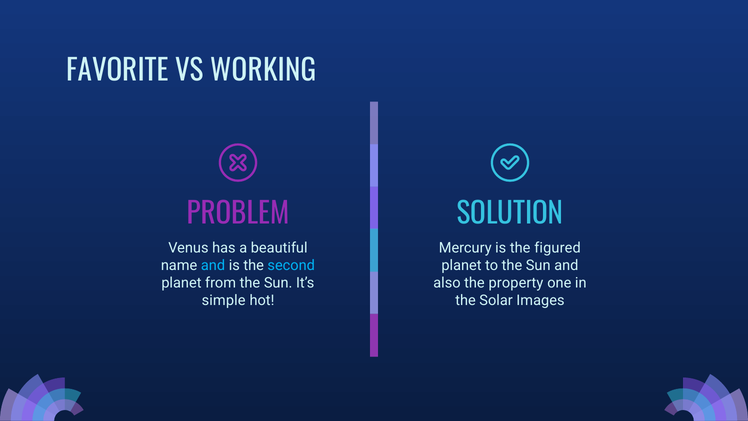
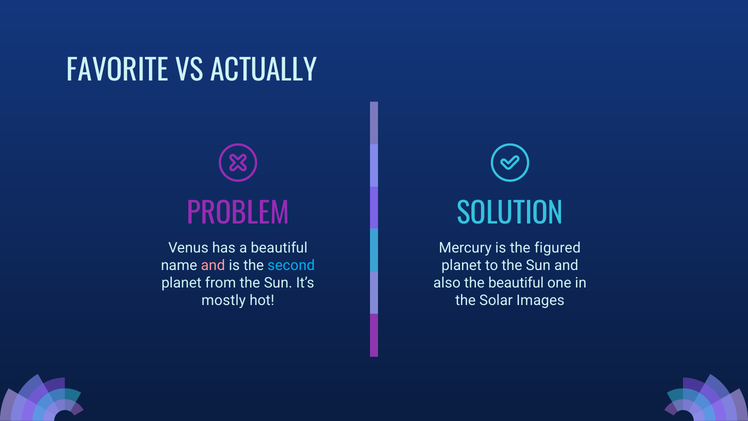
WORKING: WORKING -> ACTUALLY
and at (213, 265) colour: light blue -> pink
the property: property -> beautiful
simple: simple -> mostly
